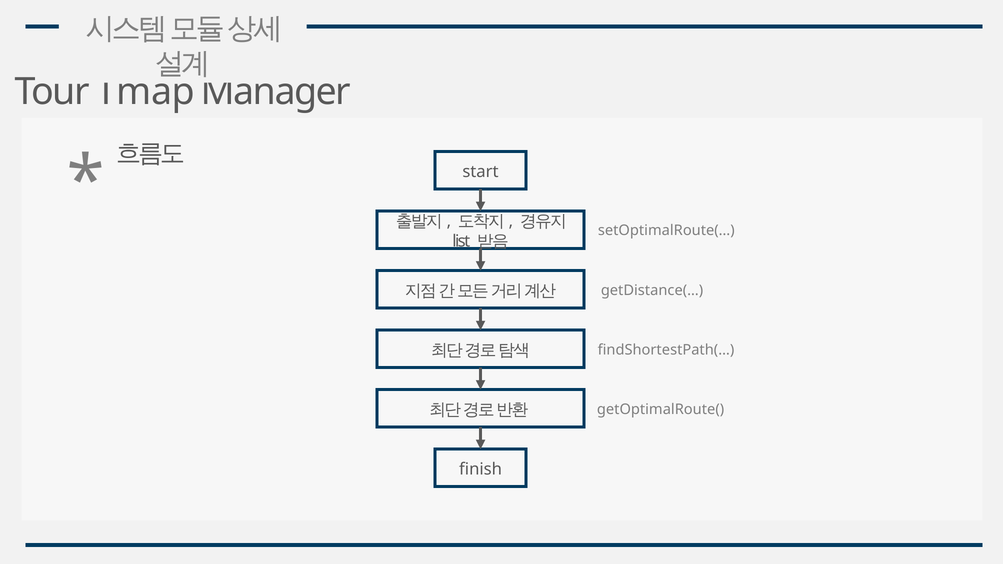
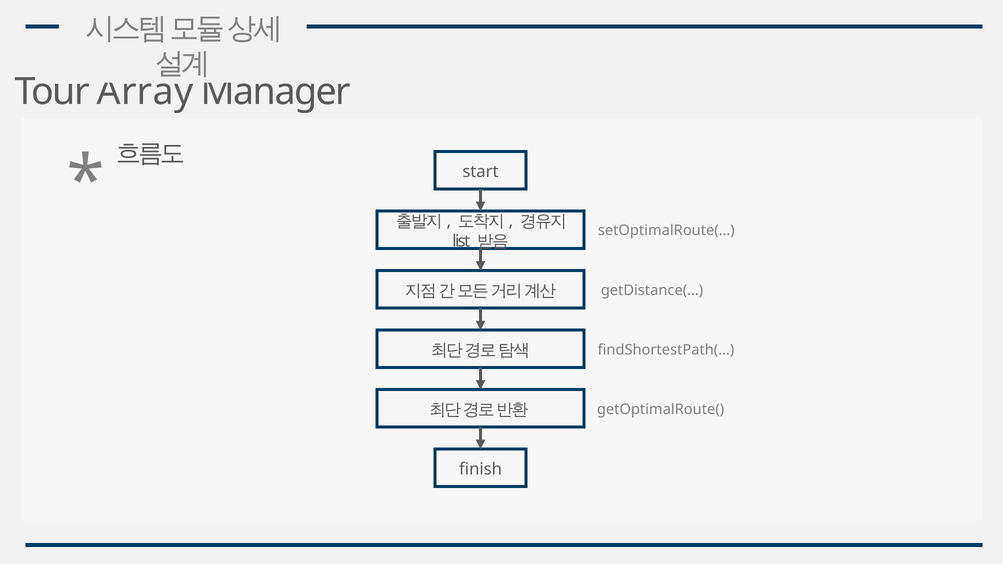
Tmap: Tmap -> Array
